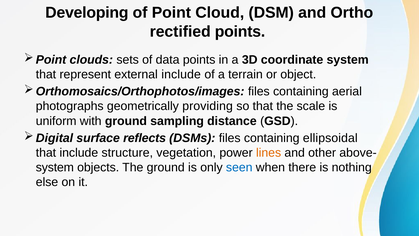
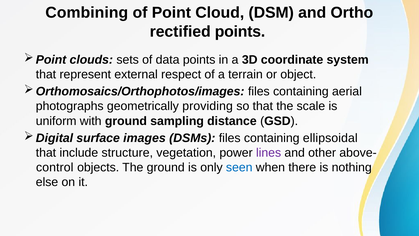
Developing: Developing -> Combining
external include: include -> respect
reflects: reflects -> images
lines colour: orange -> purple
system at (55, 167): system -> control
